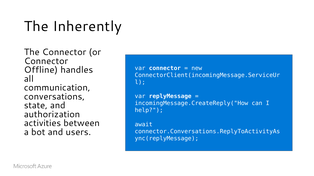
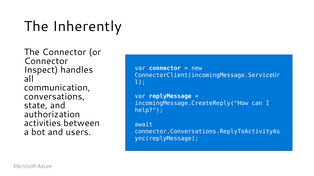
Offline: Offline -> Inspect
